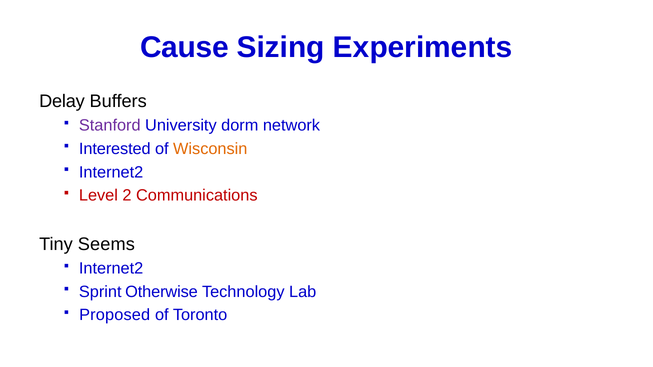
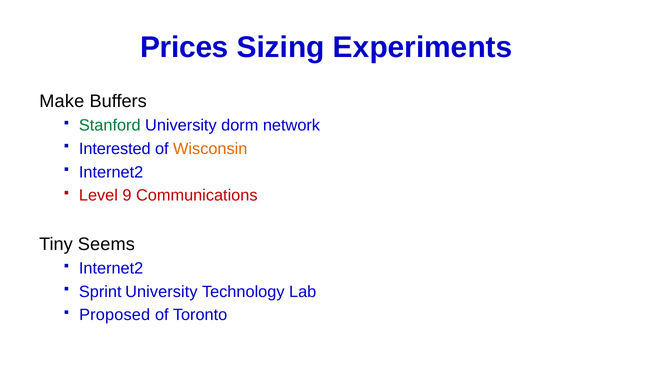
Cause: Cause -> Prices
Delay: Delay -> Make
Stanford colour: purple -> green
2: 2 -> 9
Sprint Otherwise: Otherwise -> University
